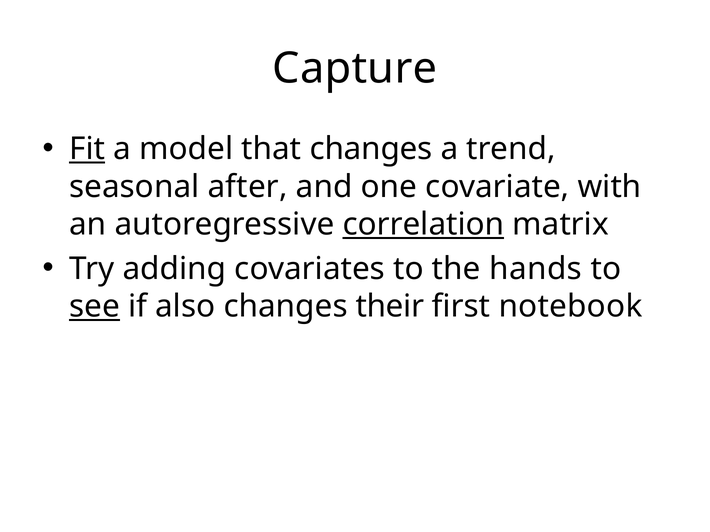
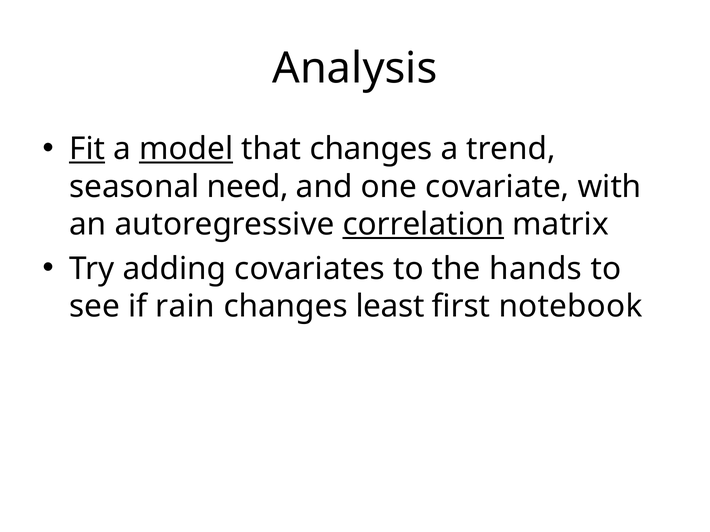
Capture: Capture -> Analysis
model underline: none -> present
after: after -> need
see underline: present -> none
also: also -> rain
their: their -> least
